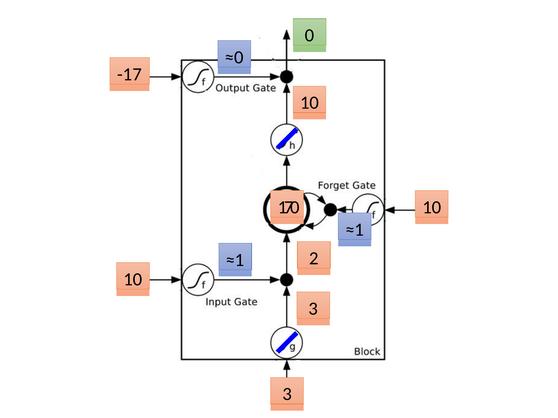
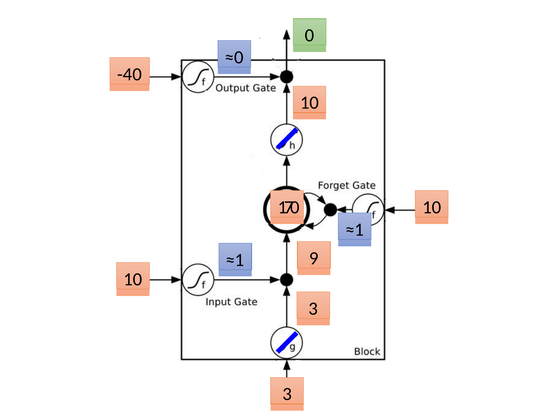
-17: -17 -> -40
2: 2 -> 9
